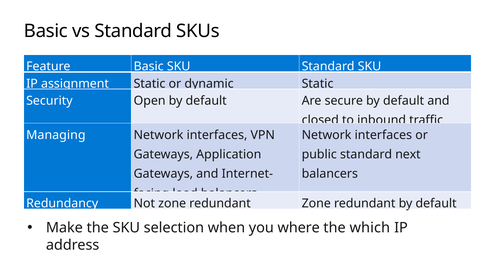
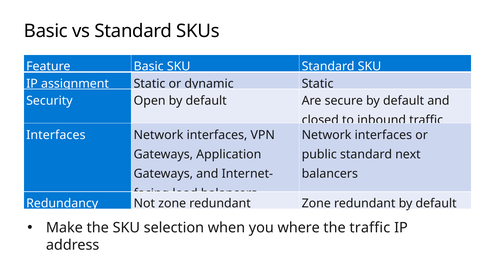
Managing at (56, 135): Managing -> Interfaces
the which: which -> traffic
